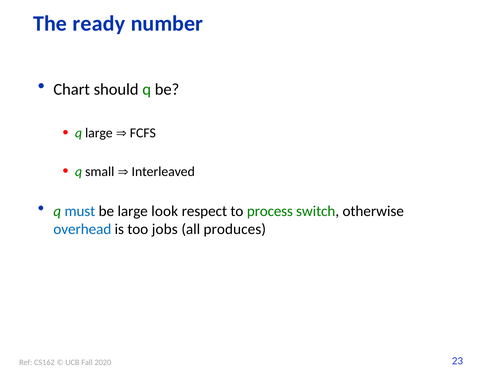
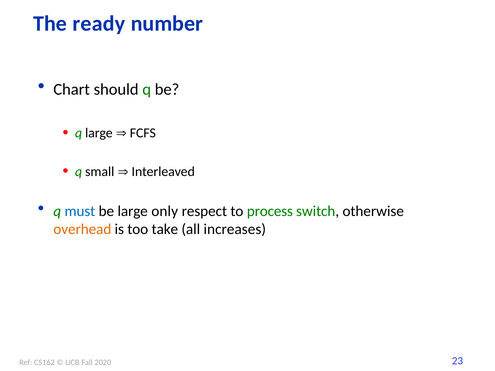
look: look -> only
overhead colour: blue -> orange
jobs: jobs -> take
produces: produces -> increases
